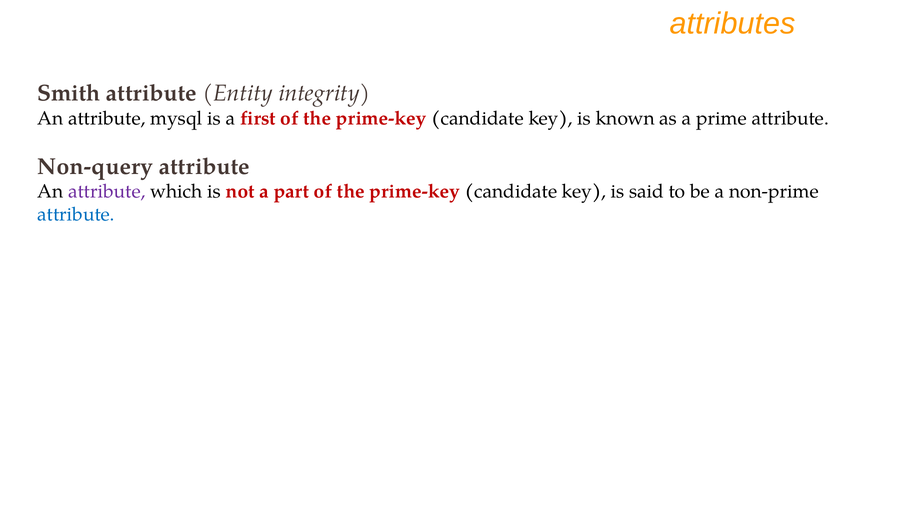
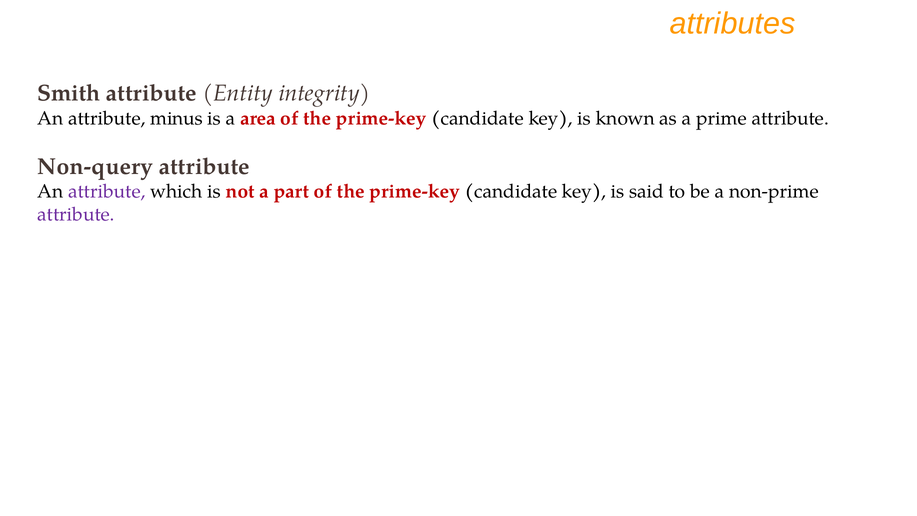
mysql: mysql -> minus
first: first -> area
attribute at (76, 215) colour: blue -> purple
